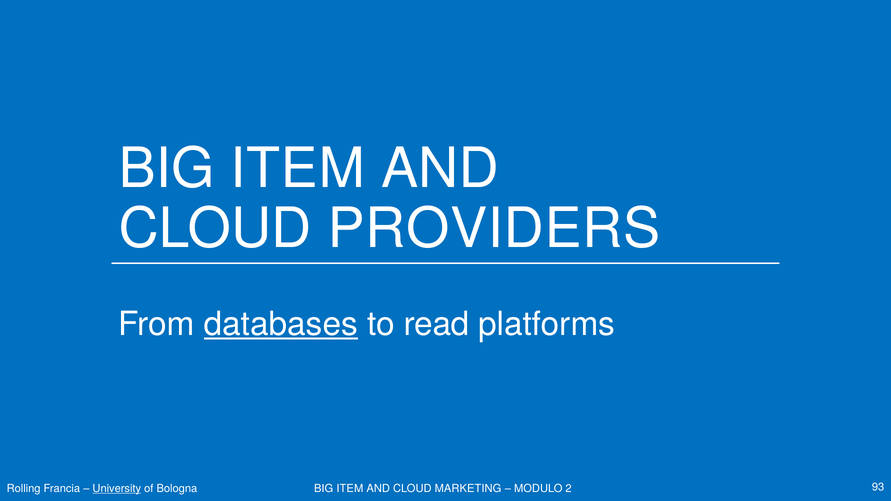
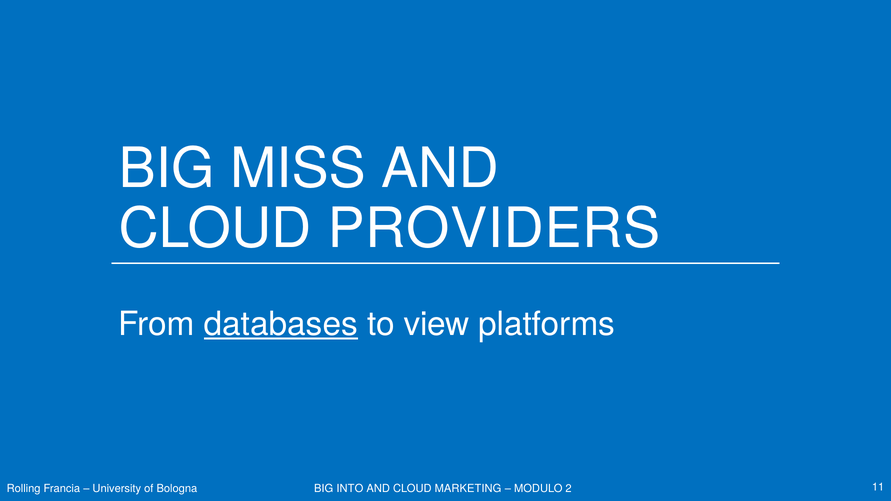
ITEM at (298, 169): ITEM -> MISS
read: read -> view
University underline: present -> none
ITEM at (350, 489): ITEM -> INTO
93: 93 -> 11
